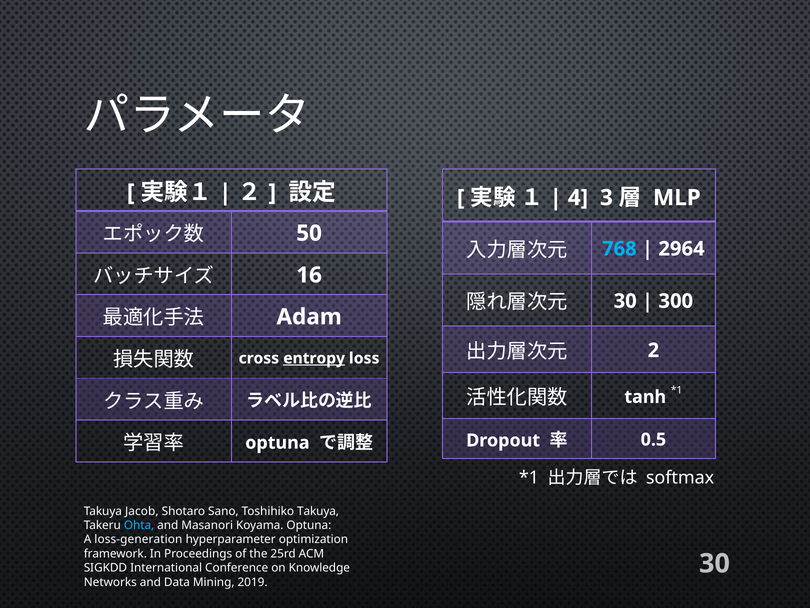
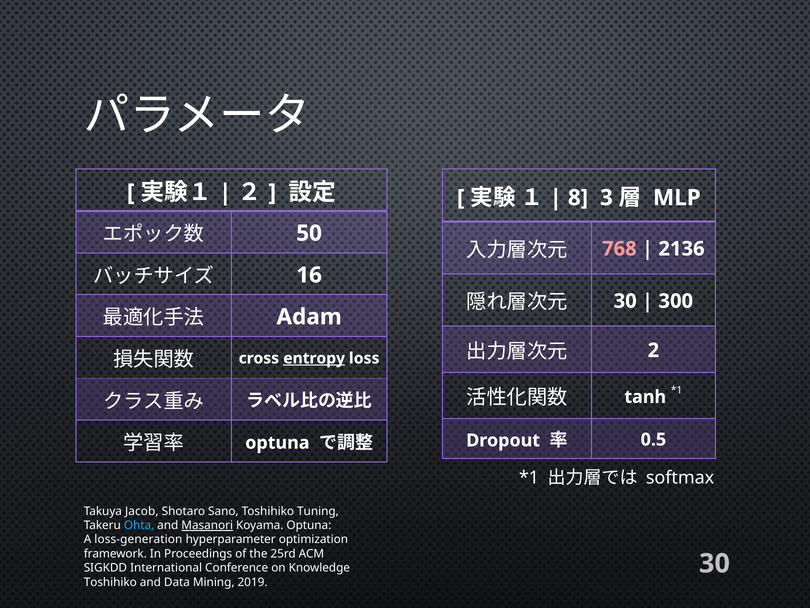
4: 4 -> 8
768 colour: light blue -> pink
2964: 2964 -> 2136
Toshihiko Takuya: Takuya -> Tuning
Masanori underline: none -> present
Networks at (110, 582): Networks -> Toshihiko
